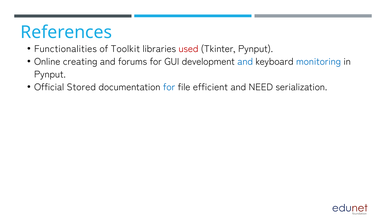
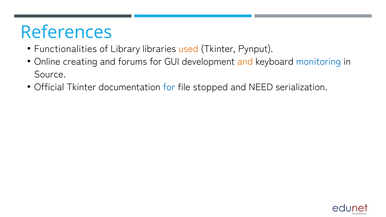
Toolkit: Toolkit -> Library
used colour: red -> orange
and at (245, 62) colour: blue -> orange
Pynput at (50, 74): Pynput -> Source
Official Stored: Stored -> Tkinter
efficient: efficient -> stopped
